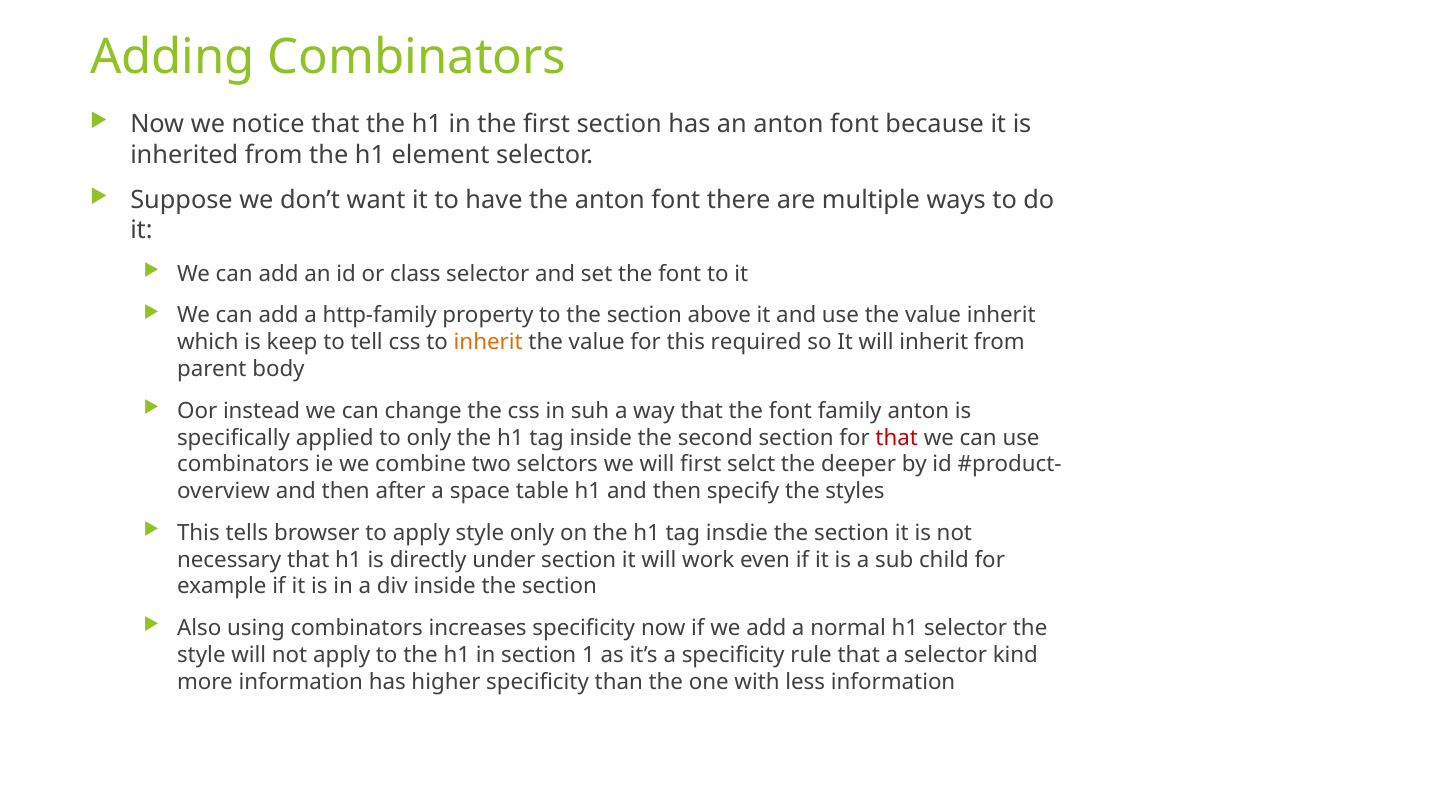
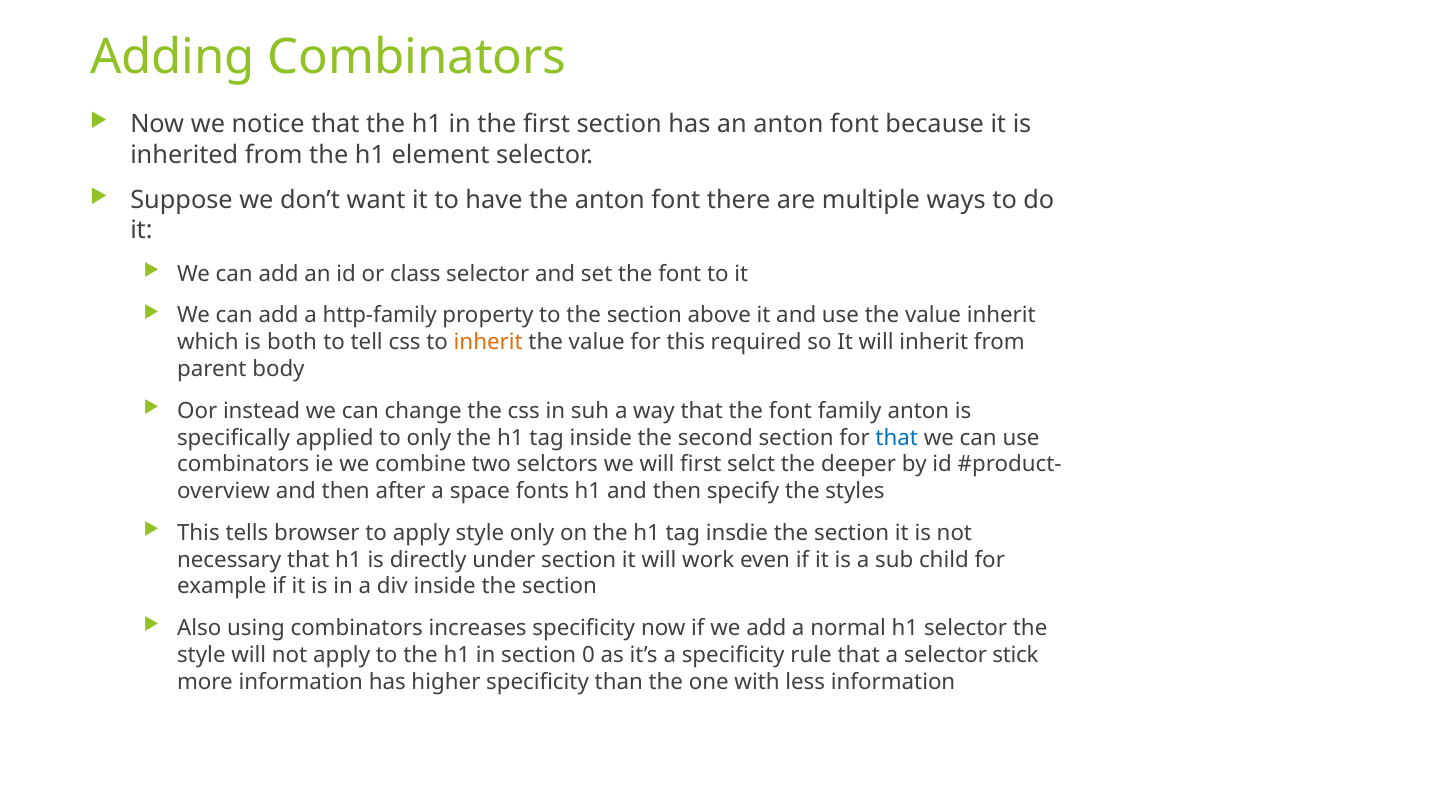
keep: keep -> both
that at (897, 438) colour: red -> blue
table: table -> fonts
1: 1 -> 0
kind: kind -> stick
